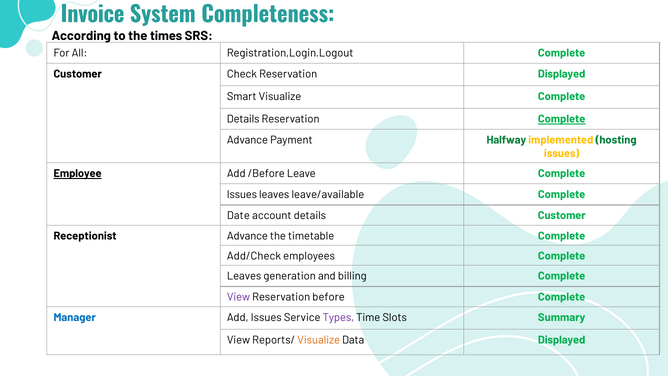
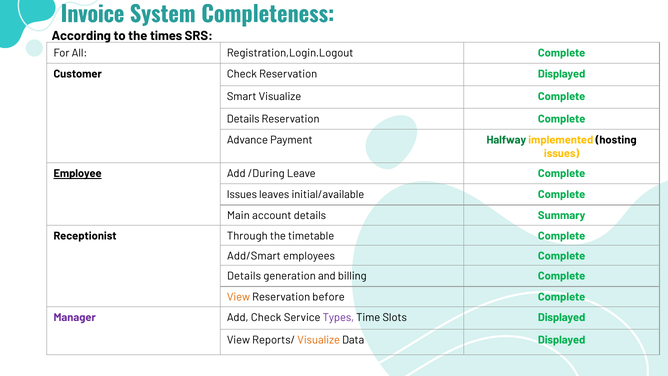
Complete at (562, 119) underline: present -> none
hosting colour: green -> black
/Before: /Before -> /During
leave/available: leave/available -> initial/available
Date: Date -> Main
details Customer: Customer -> Summary
Receptionist Advance: Advance -> Through
Add/Check: Add/Check -> Add/Smart
Leaves at (244, 276): Leaves -> Details
View at (238, 297) colour: purple -> orange
Manager colour: blue -> purple
Add Issues: Issues -> Check
Slots Summary: Summary -> Displayed
